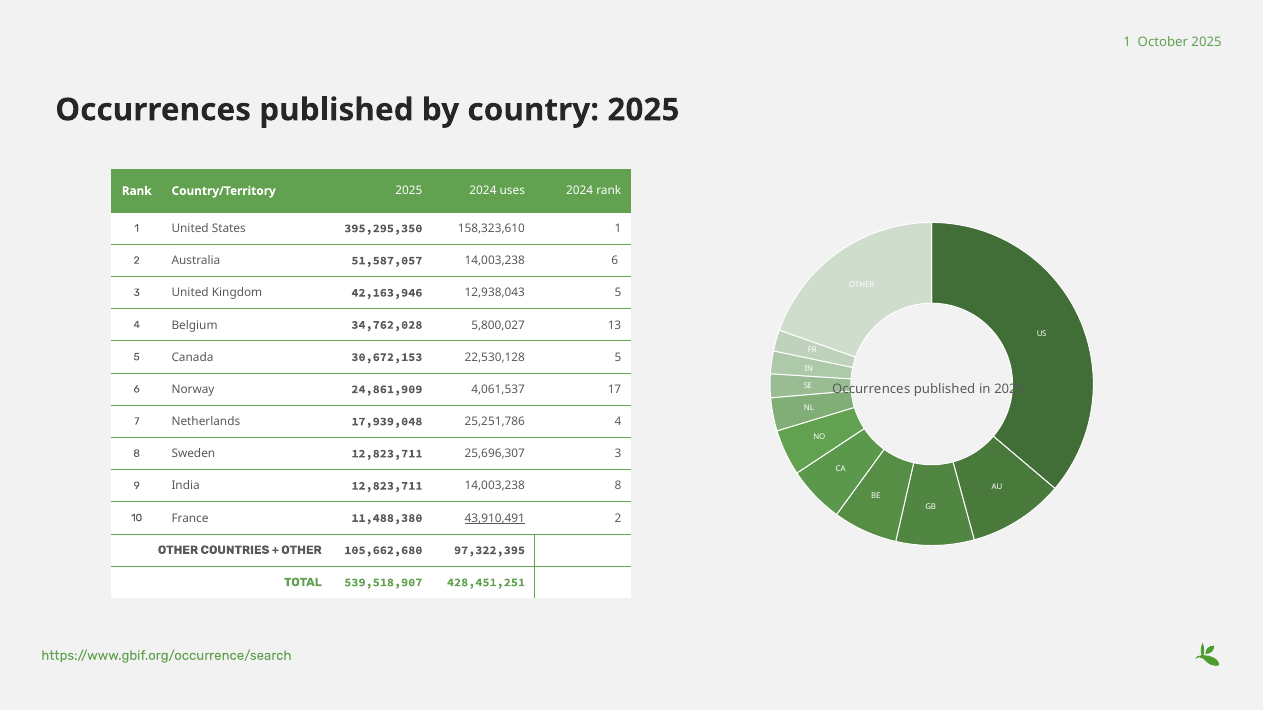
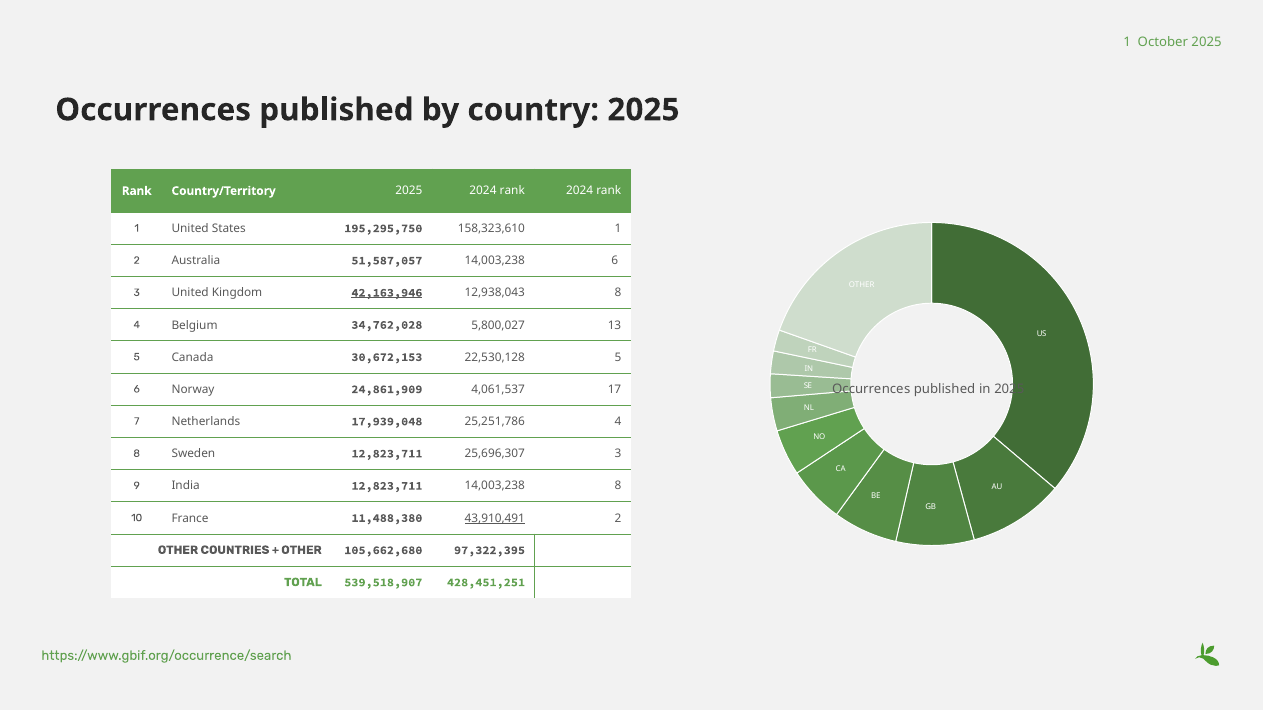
2025 2024 uses: uses -> rank
395,295,350: 395,295,350 -> 195,295,750
42,163,946 underline: none -> present
12,938,043 5: 5 -> 8
